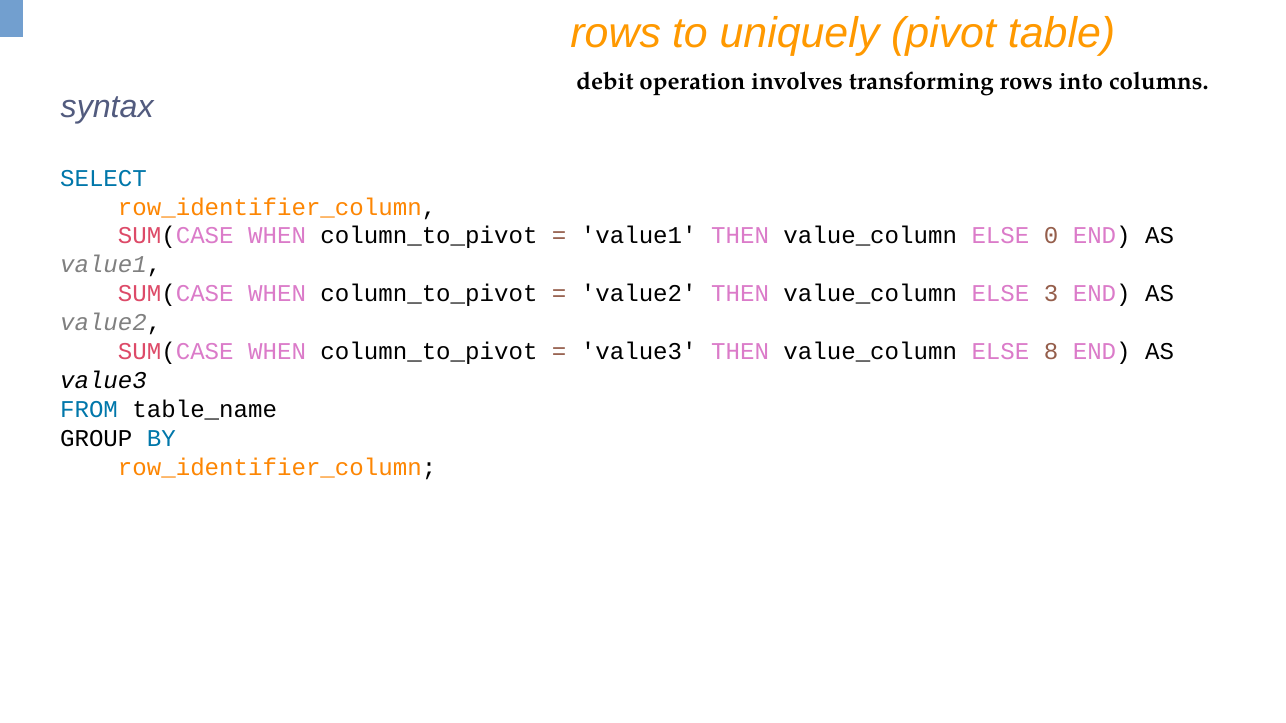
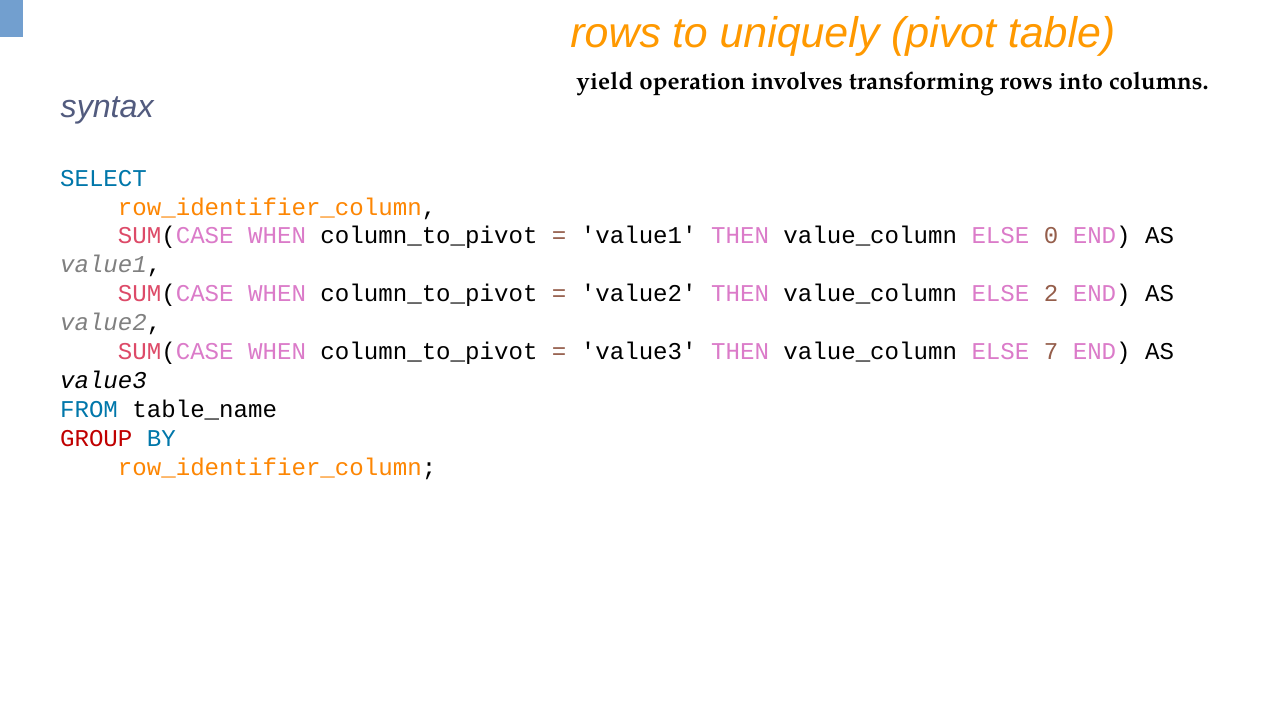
debit: debit -> yield
3: 3 -> 2
8: 8 -> 7
GROUP colour: black -> red
